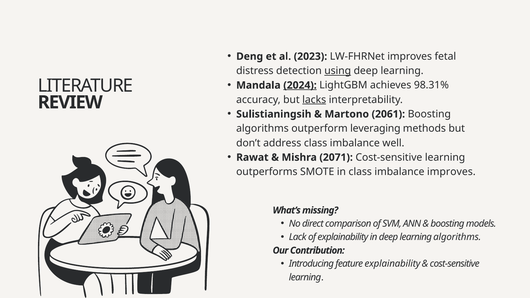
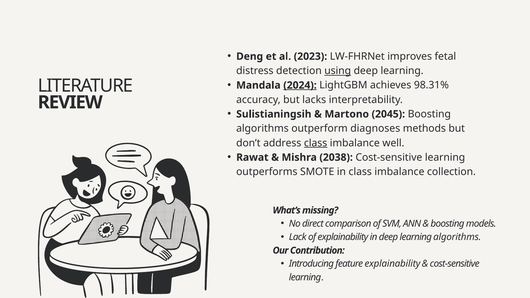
lacks underline: present -> none
2061: 2061 -> 2045
leveraging: leveraging -> diagnoses
class at (316, 143) underline: none -> present
2071: 2071 -> 2038
imbalance improves: improves -> collection
